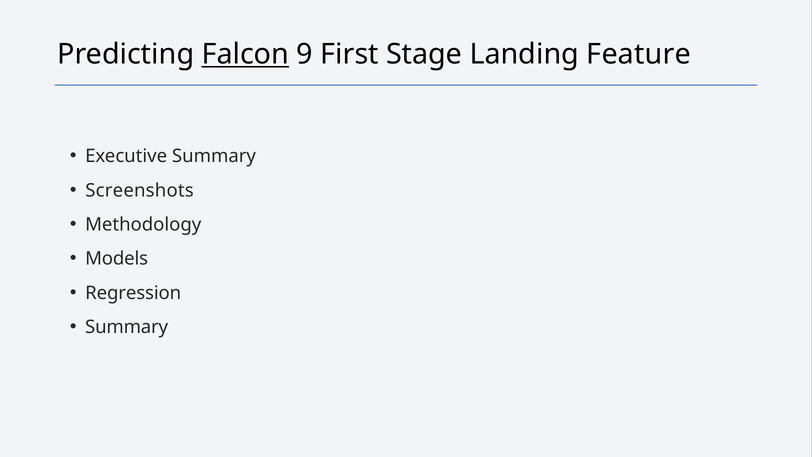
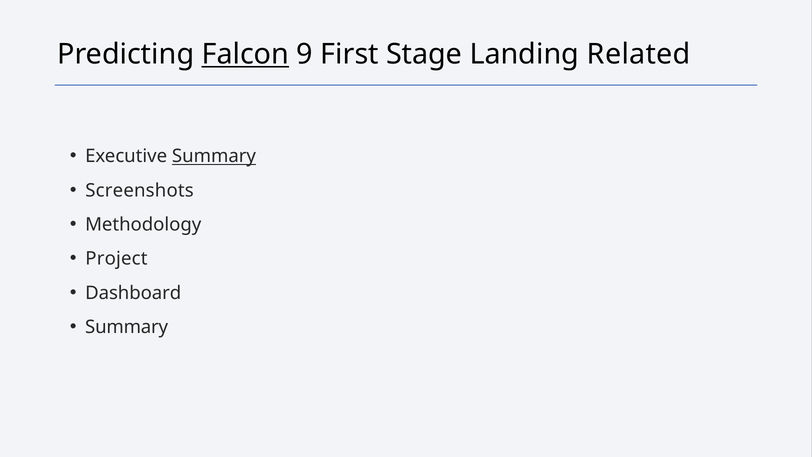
Feature: Feature -> Related
Summary at (214, 156) underline: none -> present
Models: Models -> Project
Regression: Regression -> Dashboard
